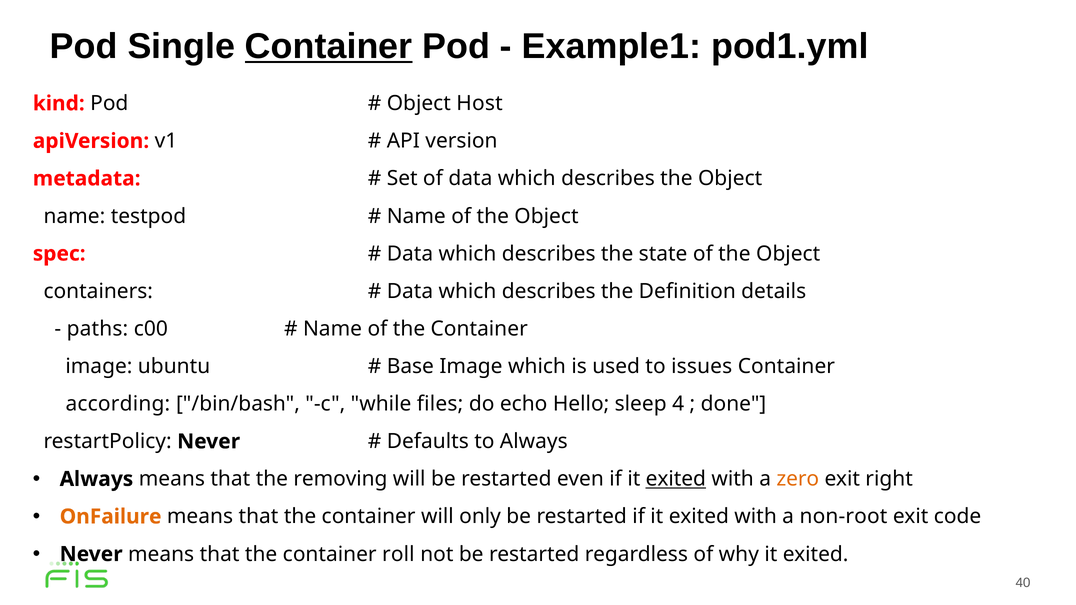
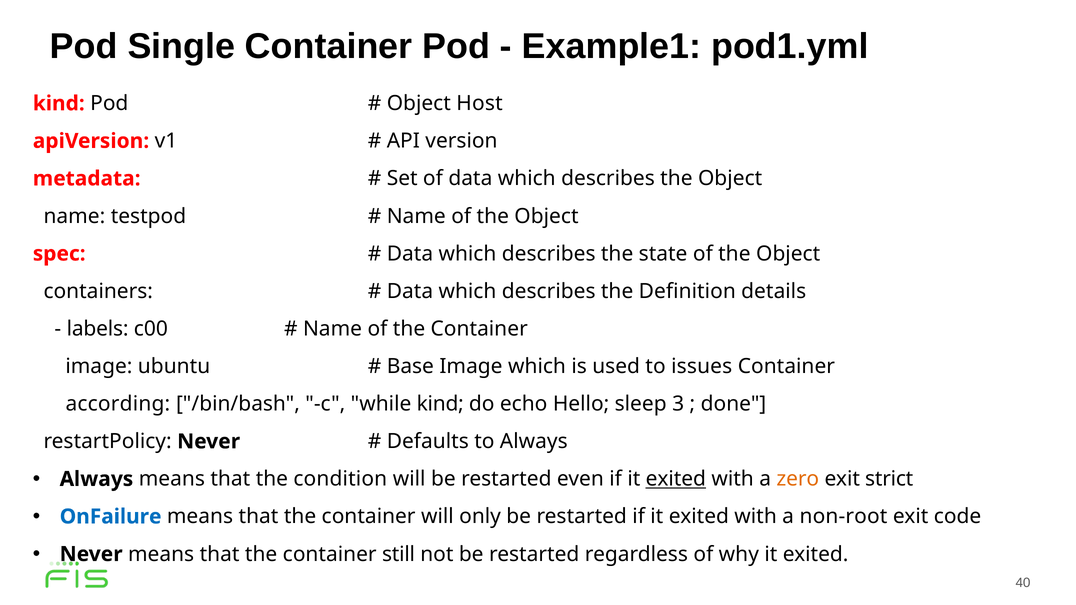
Container at (329, 47) underline: present -> none
paths: paths -> labels
while files: files -> kind
4: 4 -> 3
removing: removing -> condition
right: right -> strict
OnFailure colour: orange -> blue
roll: roll -> still
